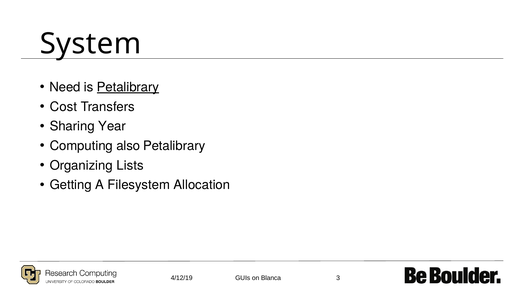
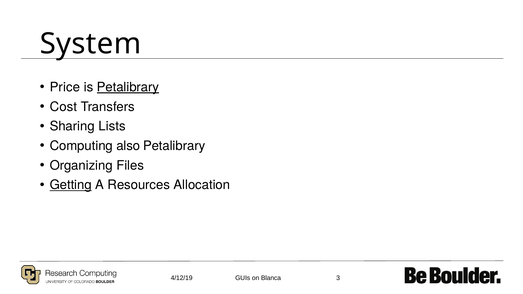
Need: Need -> Price
Year: Year -> Lists
Lists: Lists -> Files
Getting underline: none -> present
Filesystem: Filesystem -> Resources
